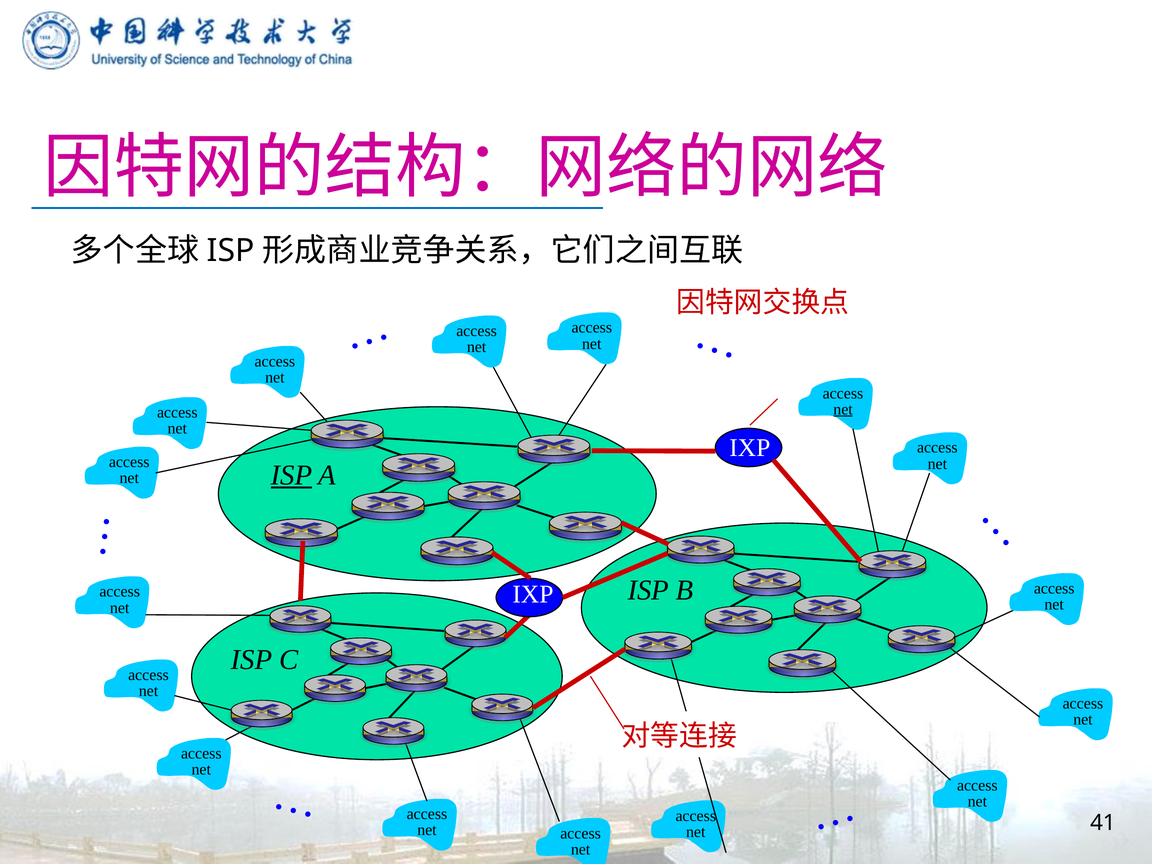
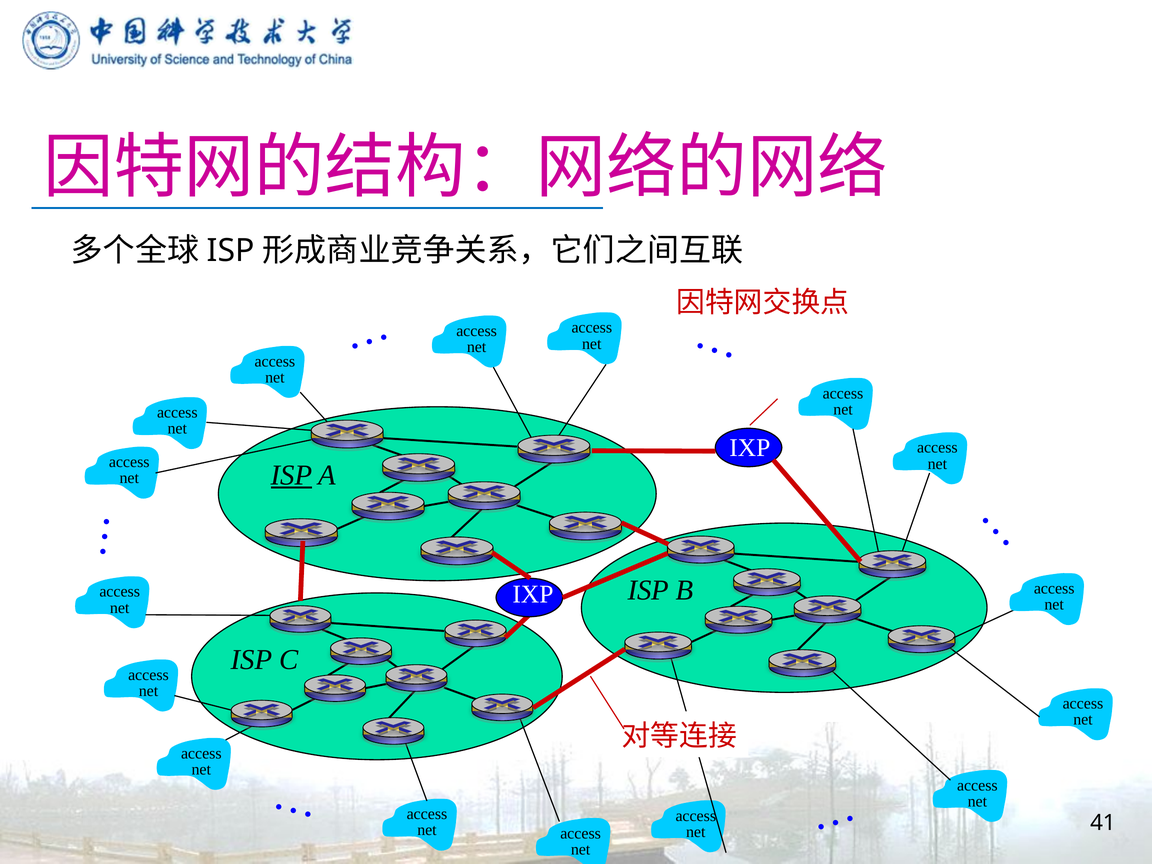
net at (843, 409) underline: present -> none
